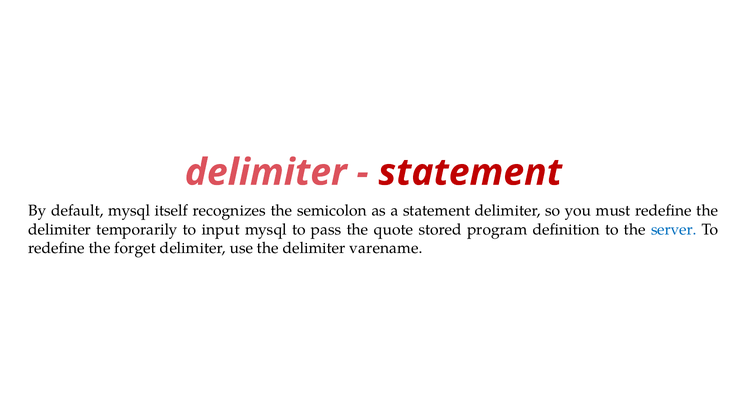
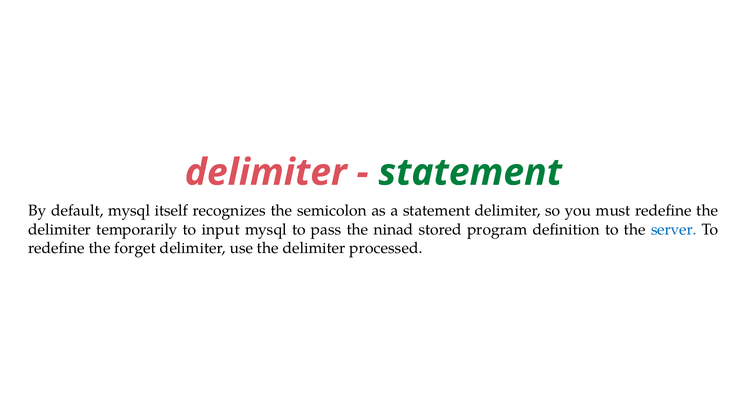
statement at (470, 173) colour: red -> green
quote: quote -> ninad
varename: varename -> processed
